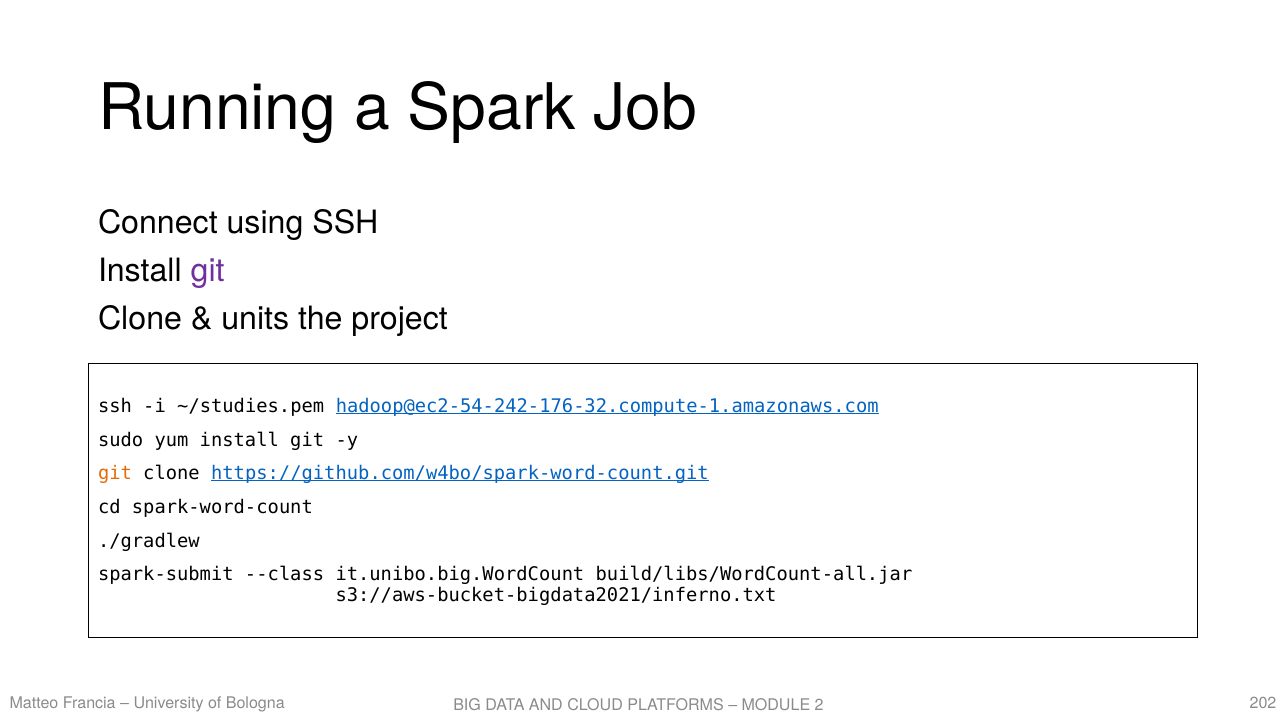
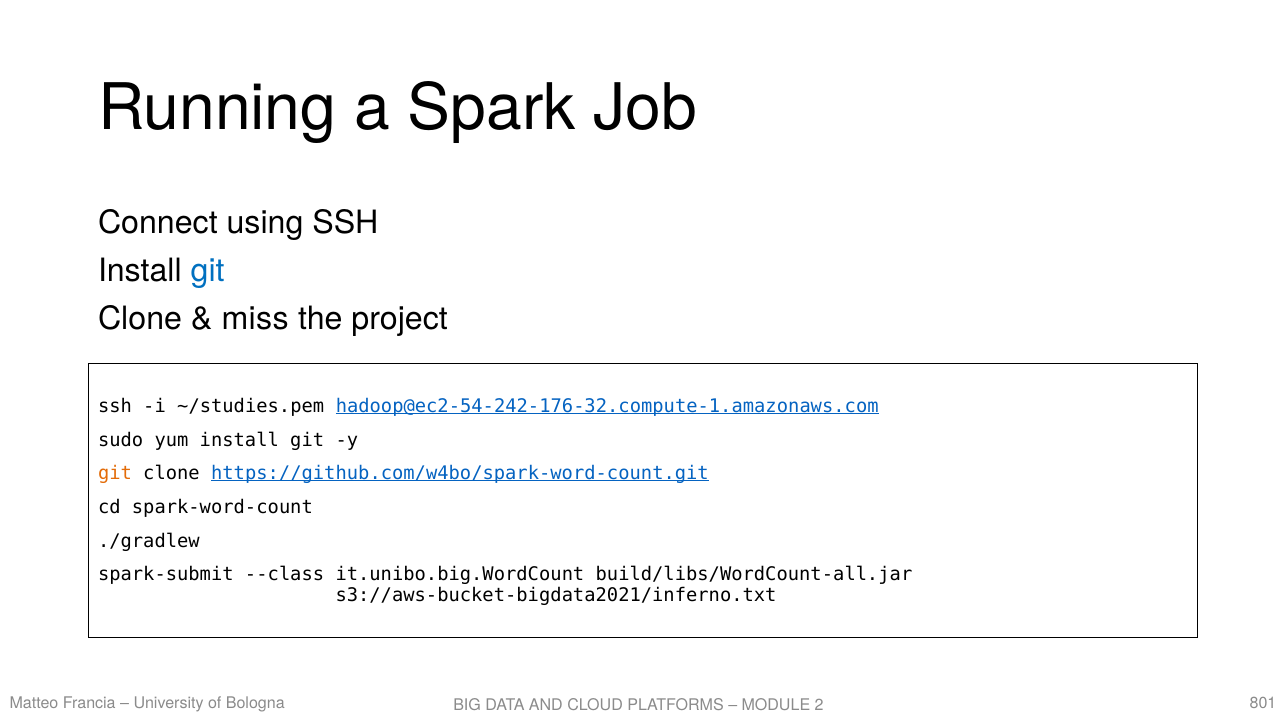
git at (208, 271) colour: purple -> blue
units: units -> miss
202: 202 -> 801
